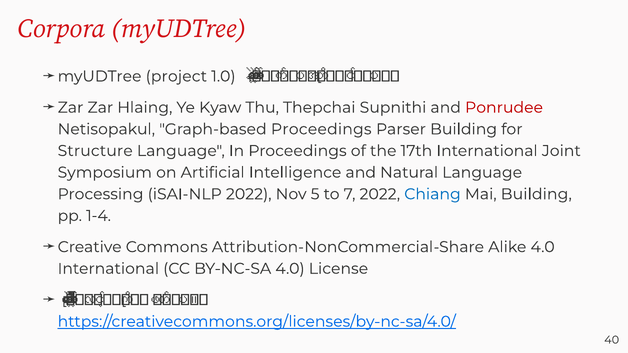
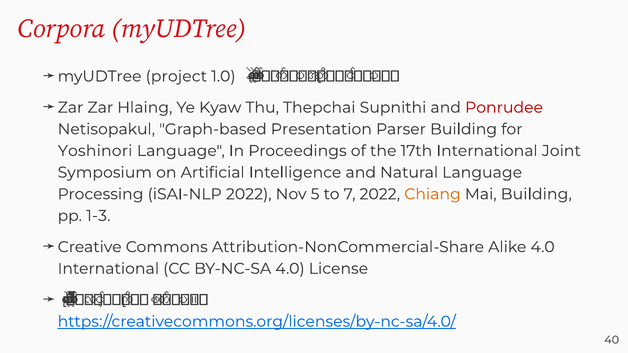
Graph-based Proceedings: Proceedings -> Presentation
Structure: Structure -> Yoshinori
Chiang colour: blue -> orange
1-4: 1-4 -> 1-3
